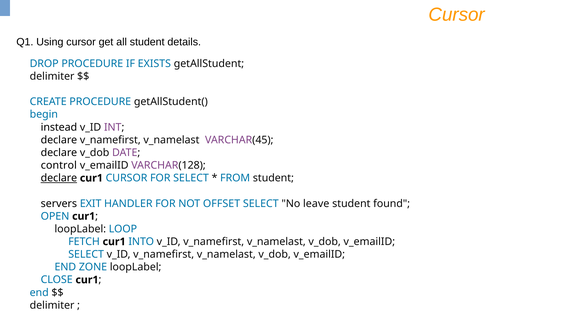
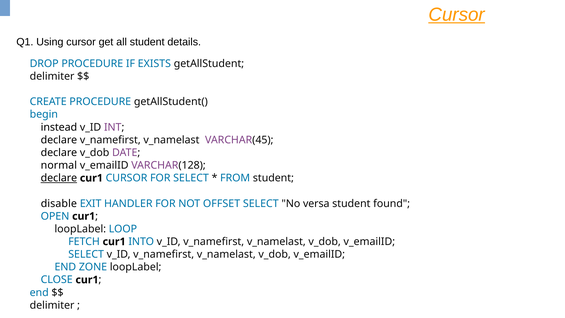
Cursor at (457, 15) underline: none -> present
control: control -> normal
servers: servers -> disable
leave: leave -> versa
